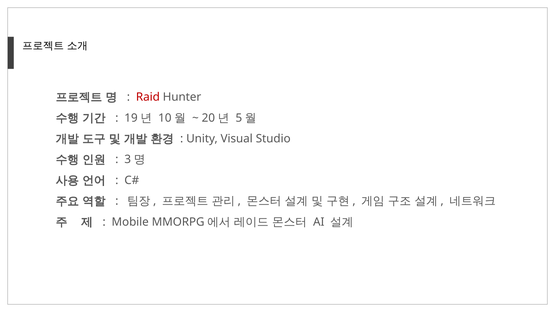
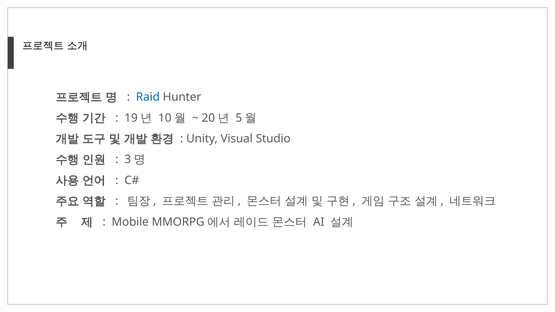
Raid colour: red -> blue
